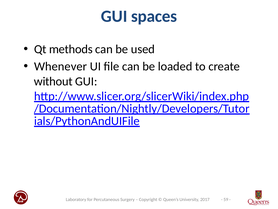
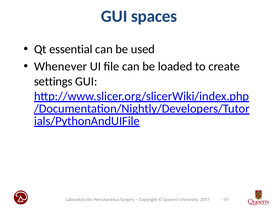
methods: methods -> essential
without: without -> settings
